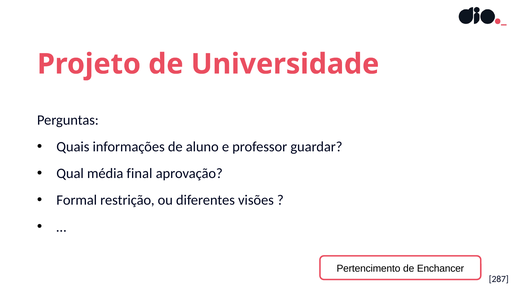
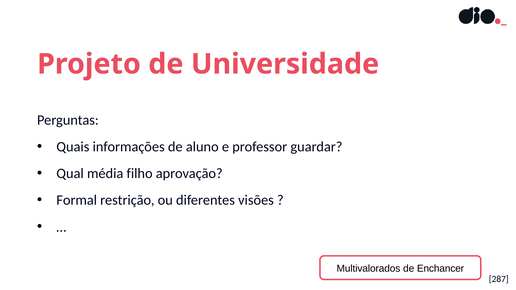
final: final -> filho
Pertencimento: Pertencimento -> Multivalorados
